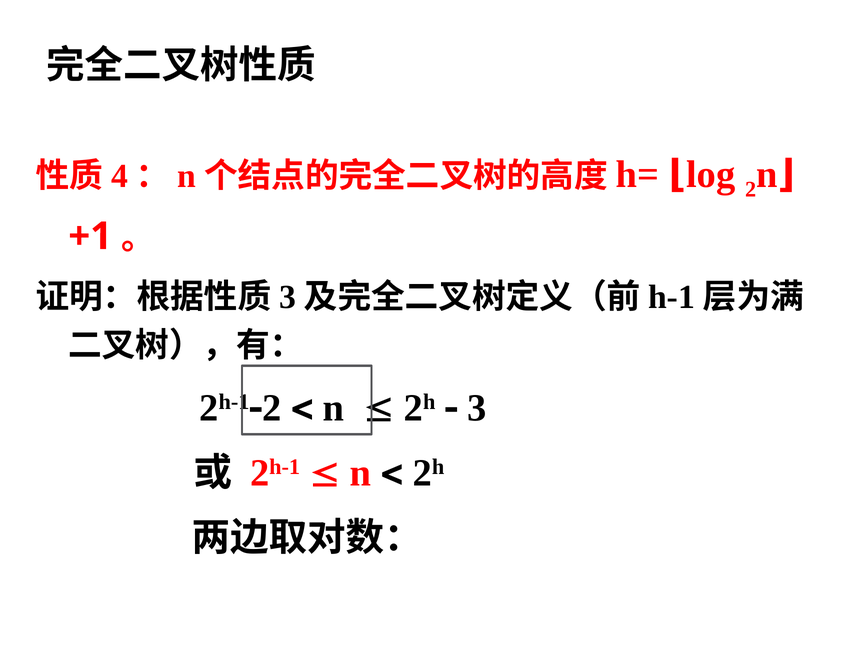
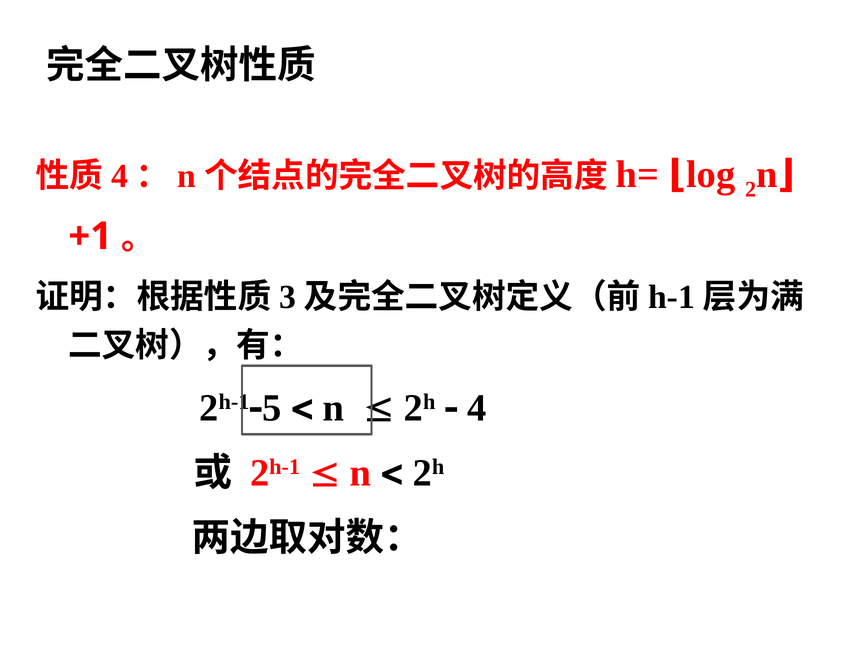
2 at (272, 408): 2 -> 5
3 at (477, 408): 3 -> 4
